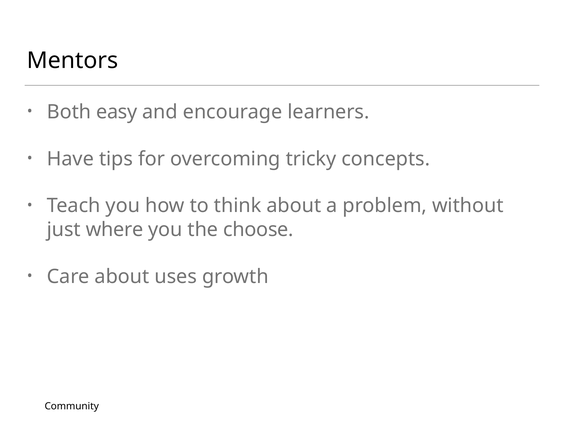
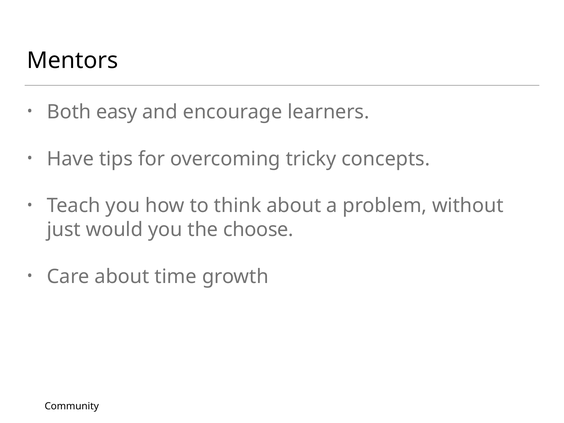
where: where -> would
uses: uses -> time
